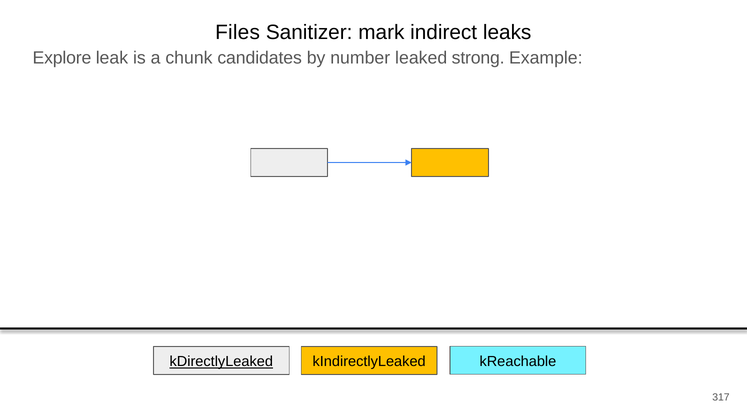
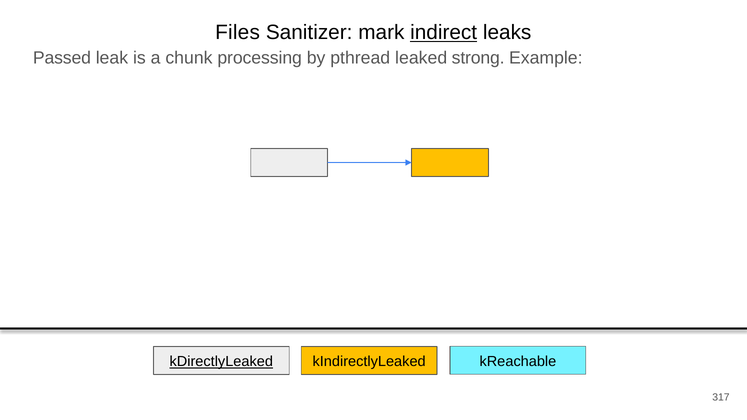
indirect underline: none -> present
Explore: Explore -> Passed
candidates: candidates -> processing
number: number -> pthread
